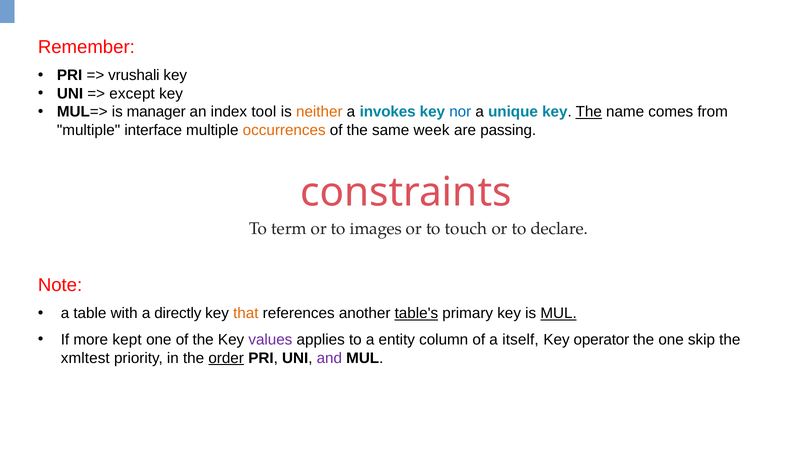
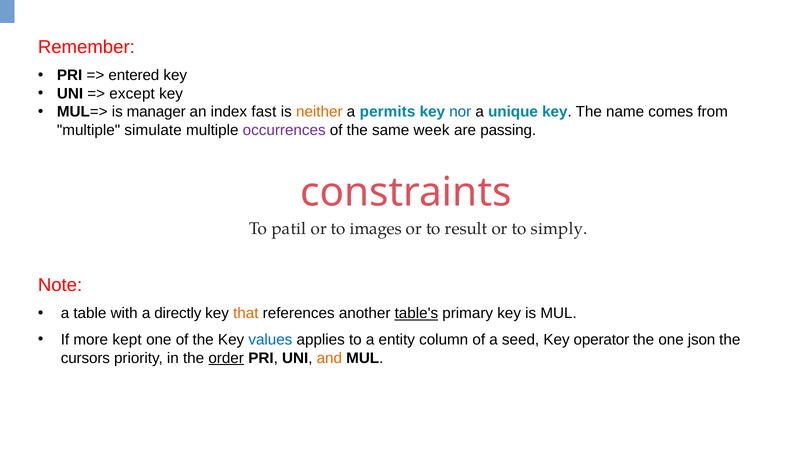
vrushali: vrushali -> entered
tool: tool -> fast
invokes: invokes -> permits
The at (589, 112) underline: present -> none
interface: interface -> simulate
occurrences colour: orange -> purple
term: term -> patil
touch: touch -> result
declare: declare -> simply
MUL at (559, 313) underline: present -> none
values colour: purple -> blue
itself: itself -> seed
skip: skip -> json
xmltest: xmltest -> cursors
and colour: purple -> orange
